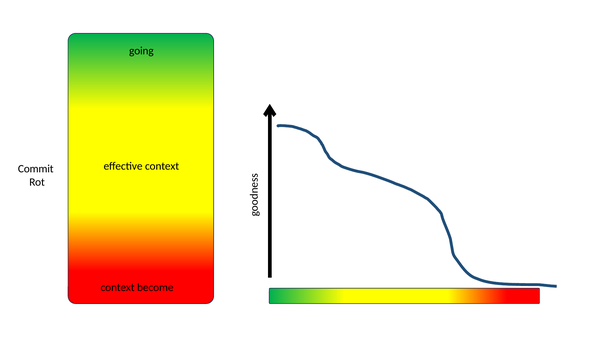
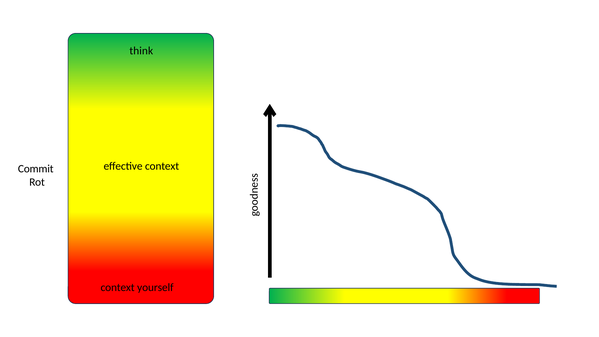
going: going -> think
become: become -> yourself
